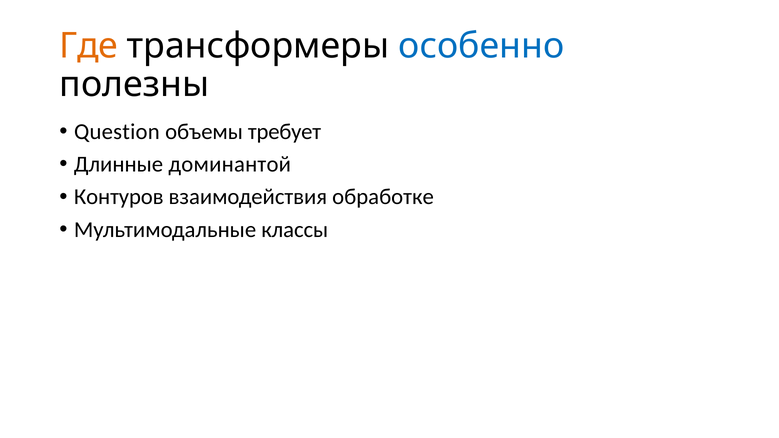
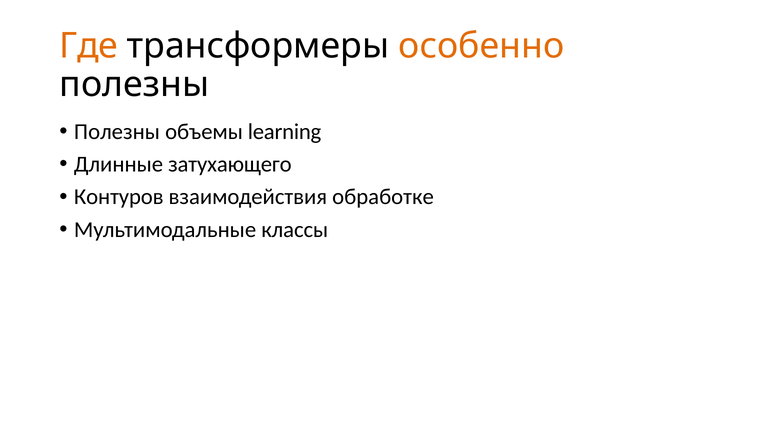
особенно colour: blue -> orange
Question at (117, 132): Question -> Полезны
требует: требует -> learning
доминантой: доминантой -> затухающего
